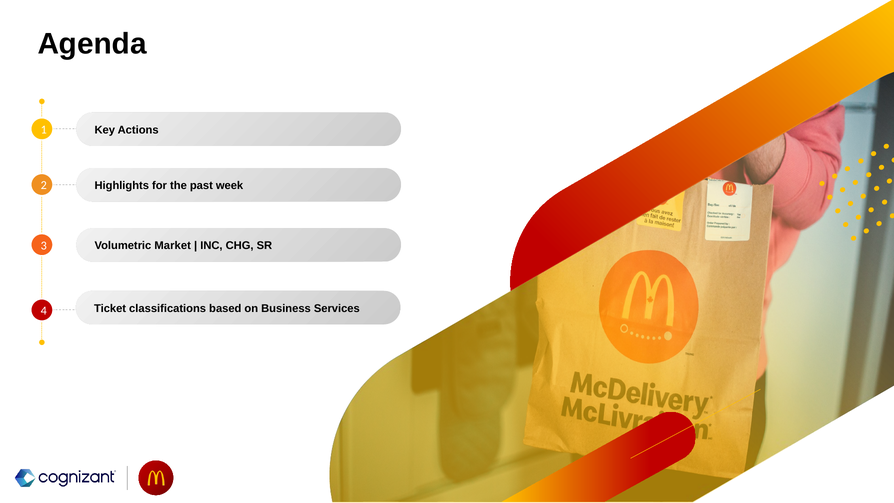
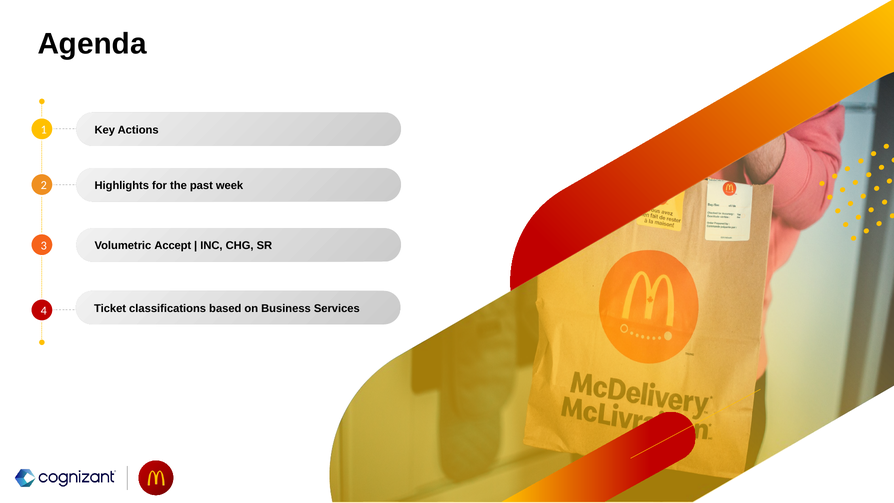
Market: Market -> Accept
